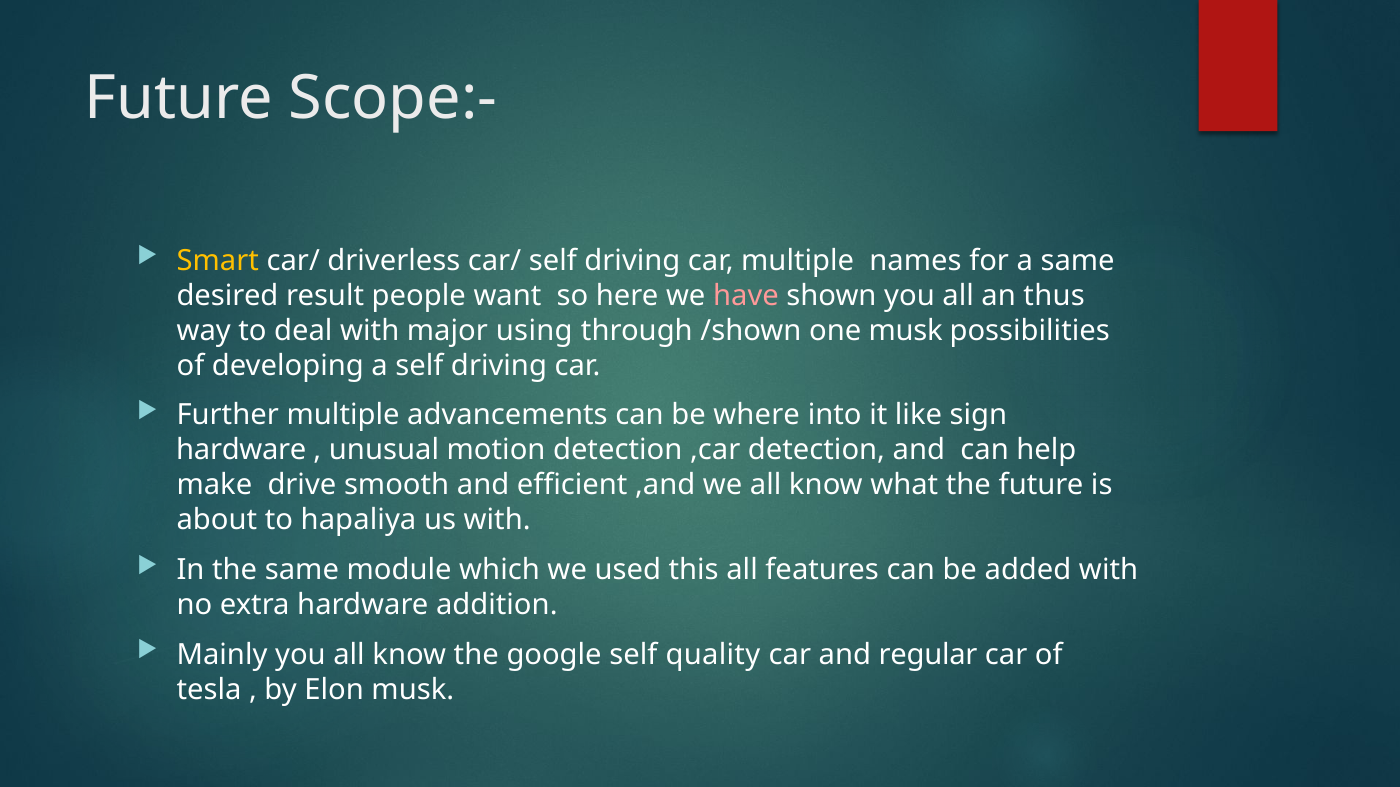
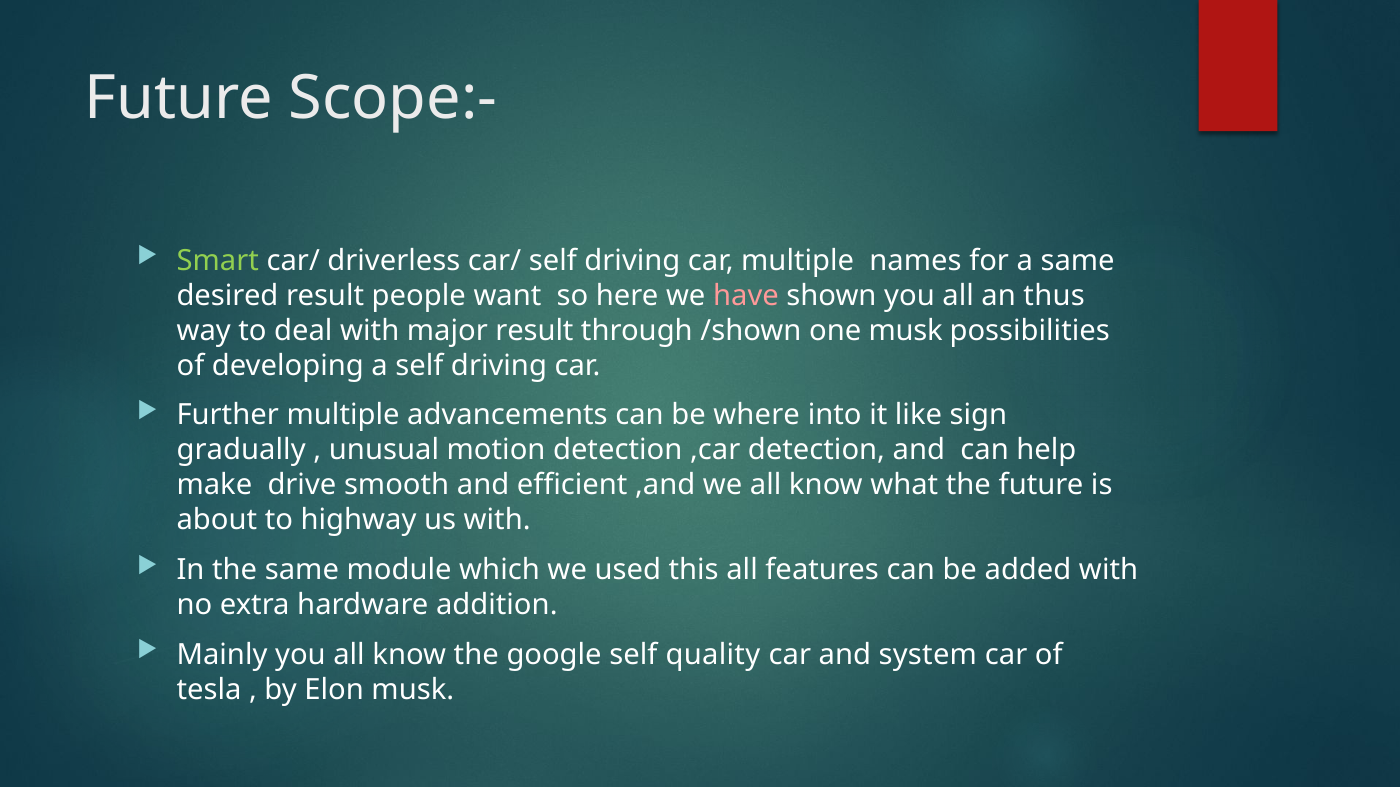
Smart colour: yellow -> light green
major using: using -> result
hardware at (241, 450): hardware -> gradually
hapaliya: hapaliya -> highway
regular: regular -> system
